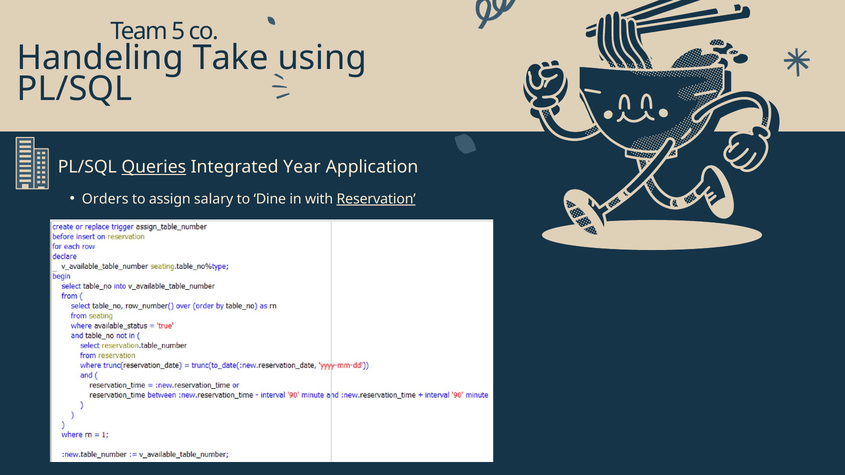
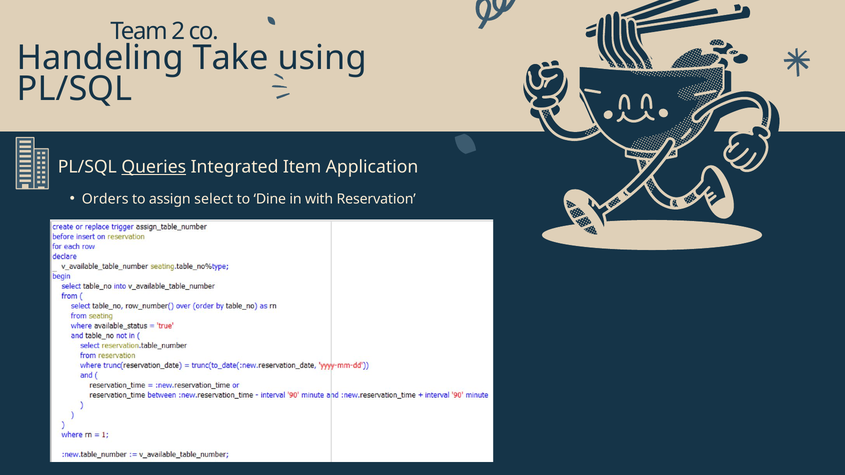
5: 5 -> 2
Year: Year -> Item
salary: salary -> select
Reservation underline: present -> none
